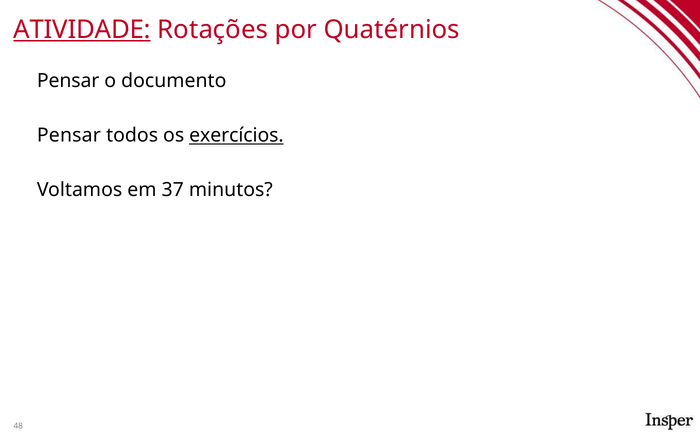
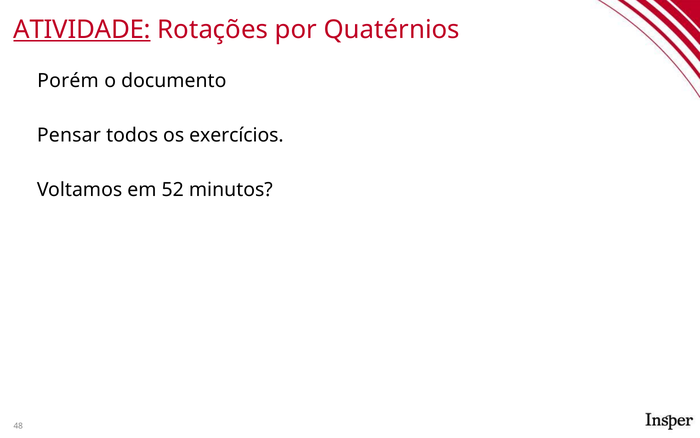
Pensar at (68, 81): Pensar -> Porém
exercícios underline: present -> none
37: 37 -> 52
